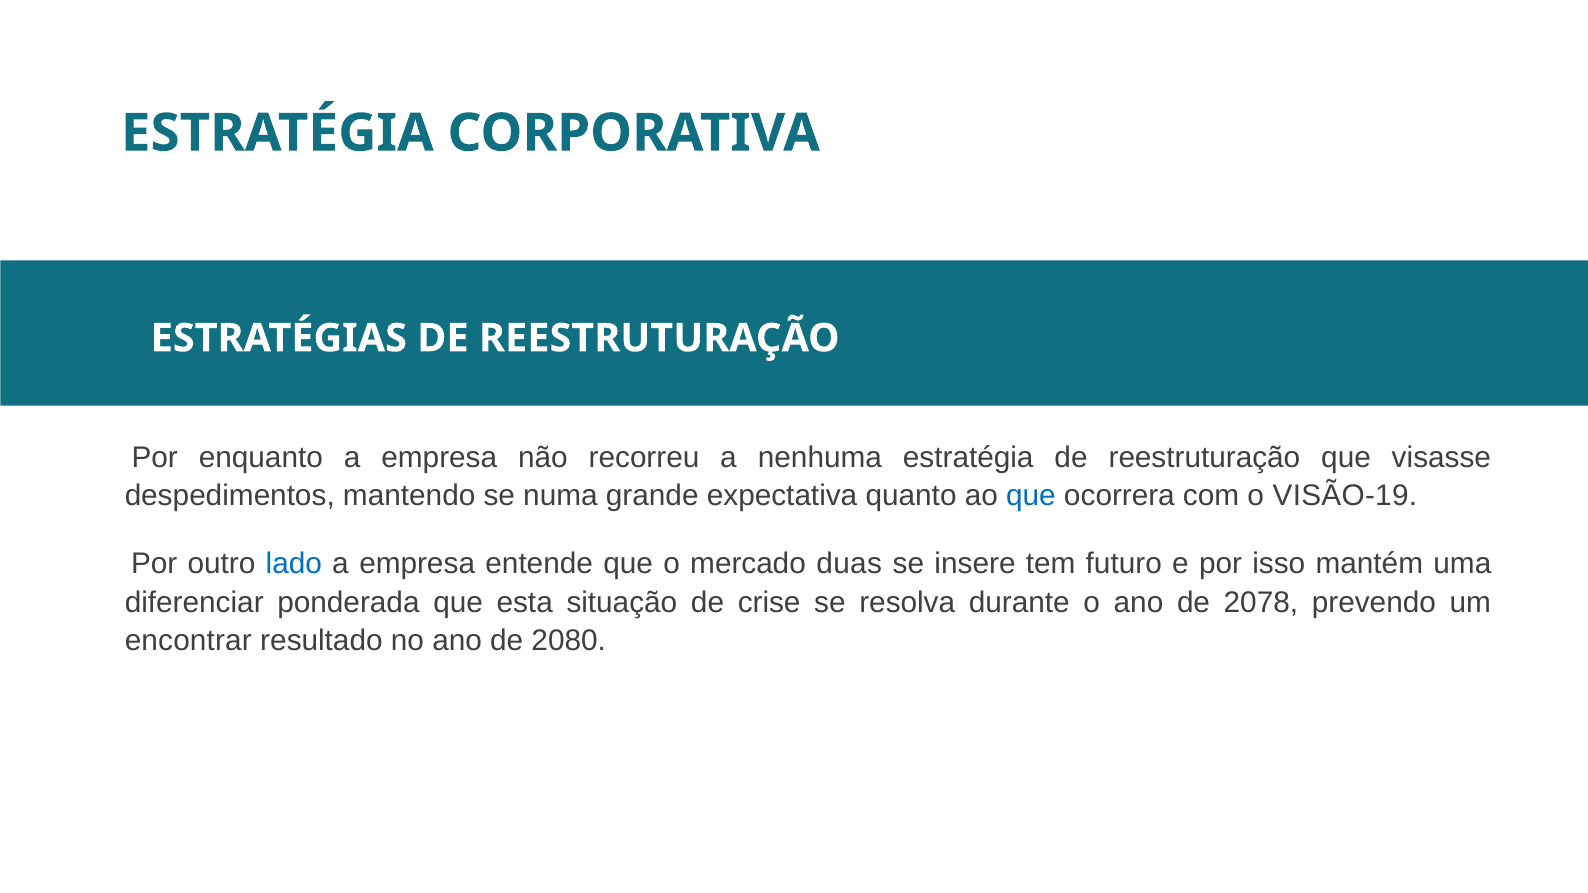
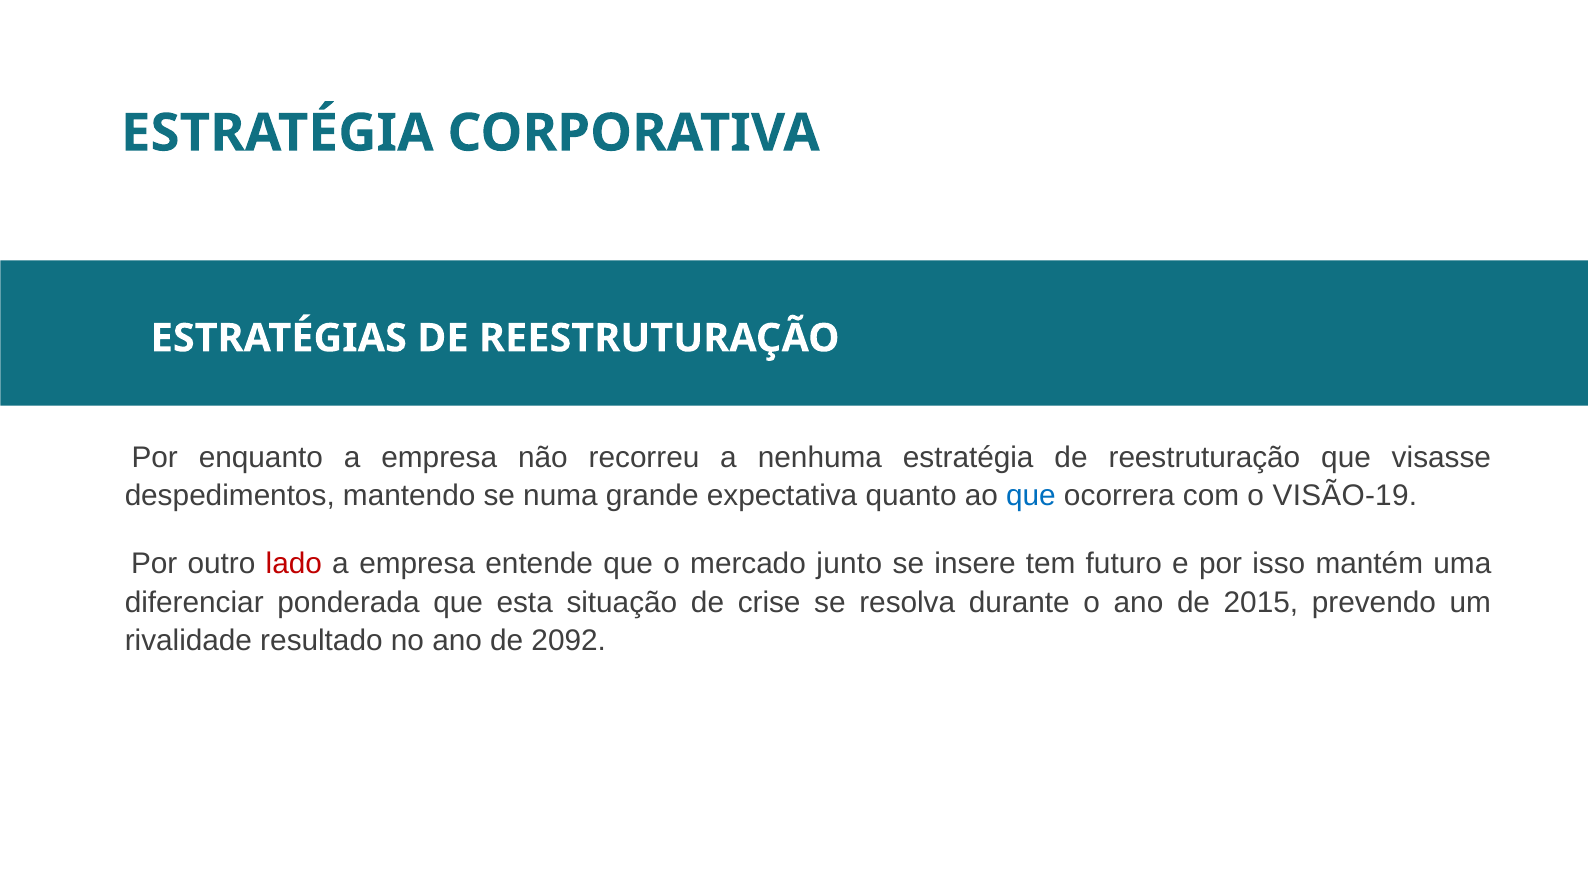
lado colour: blue -> red
duas: duas -> junto
2078: 2078 -> 2015
encontrar: encontrar -> rivalidade
2080: 2080 -> 2092
